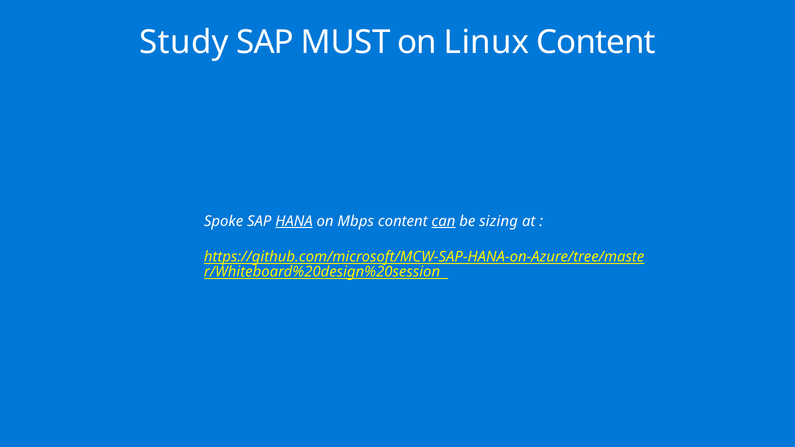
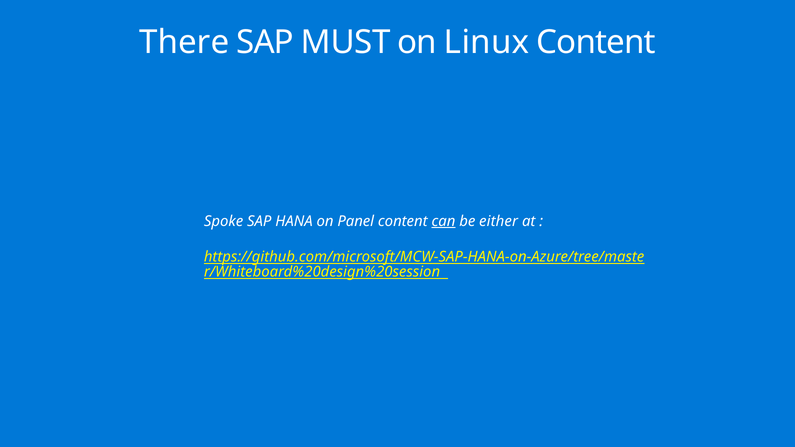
Study: Study -> There
HANA underline: present -> none
Mbps: Mbps -> Panel
sizing: sizing -> either
